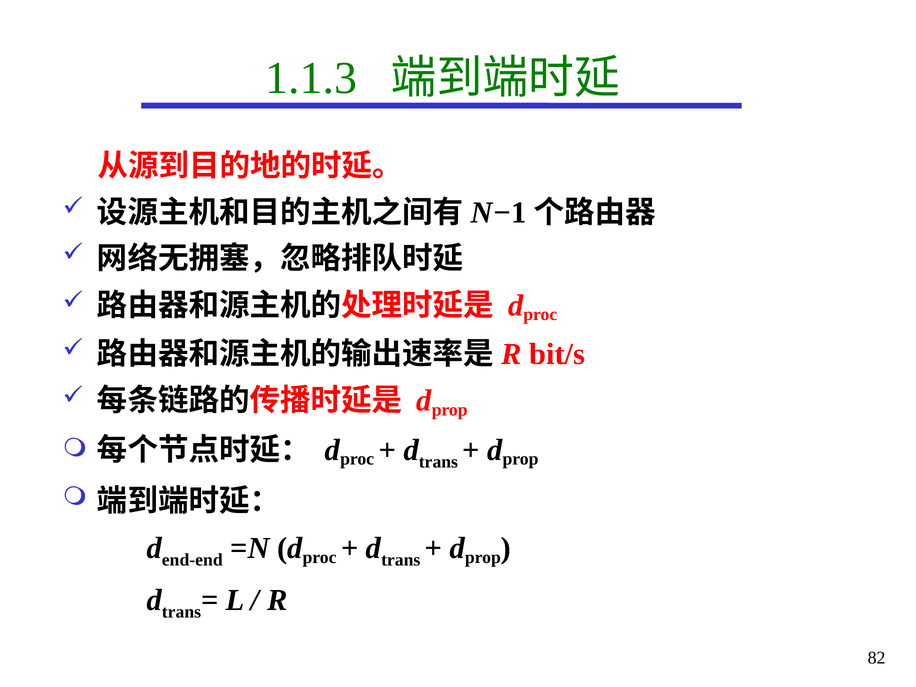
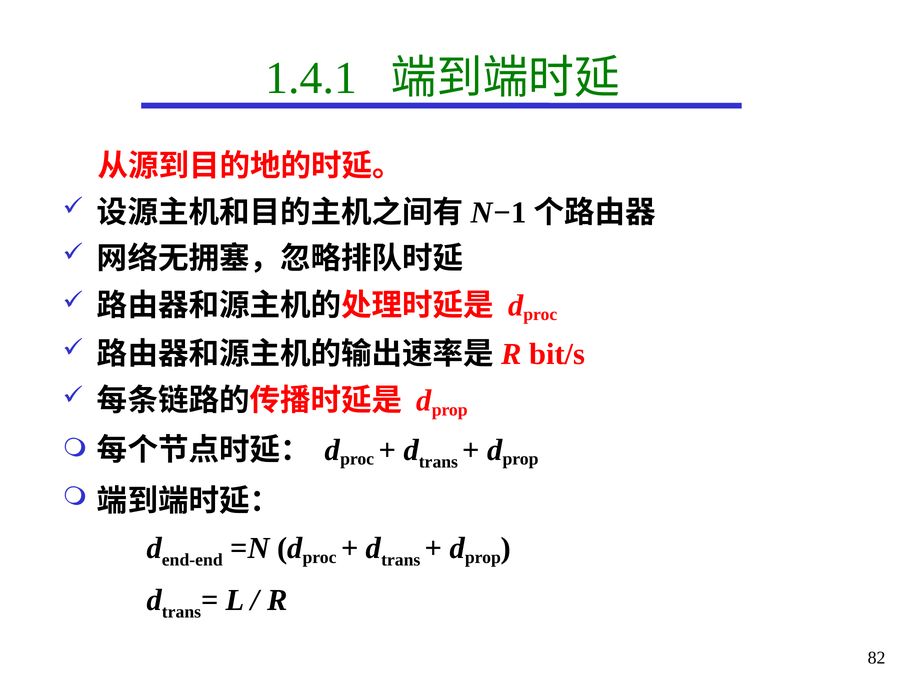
1.1.3: 1.1.3 -> 1.4.1
